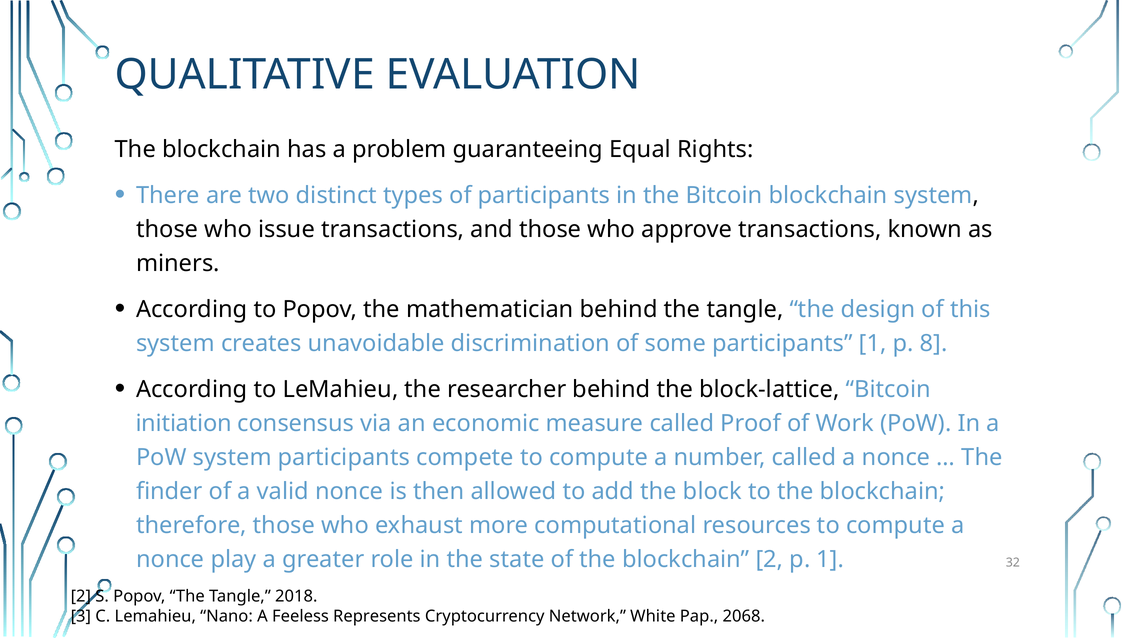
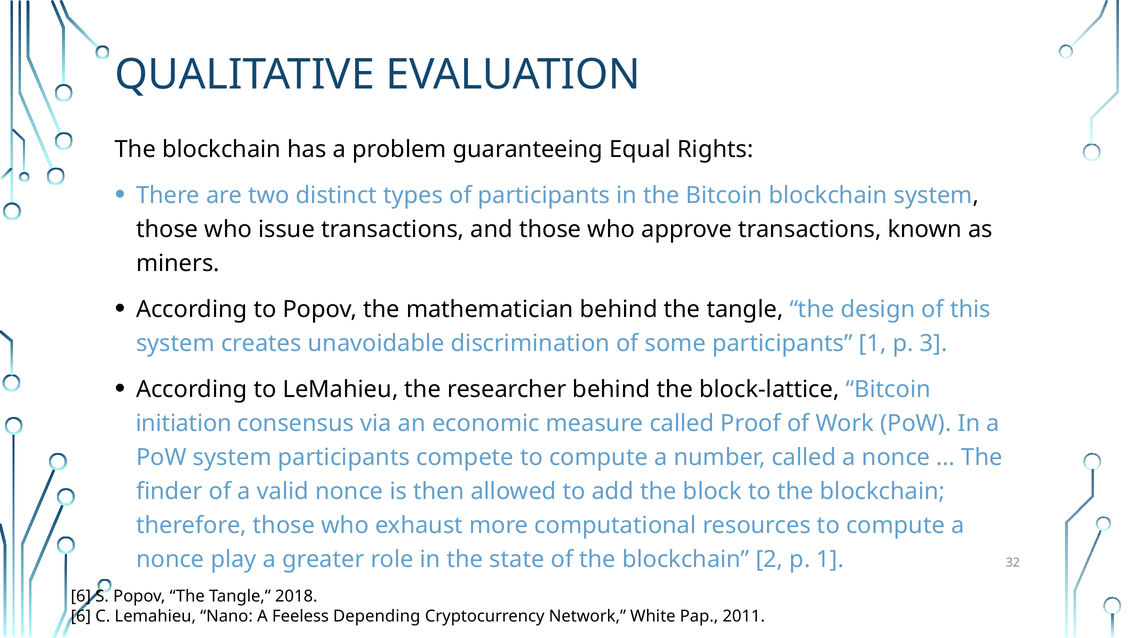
8: 8 -> 3
2 at (81, 597): 2 -> 6
3 at (81, 617): 3 -> 6
Represents: Represents -> Depending
2068: 2068 -> 2011
